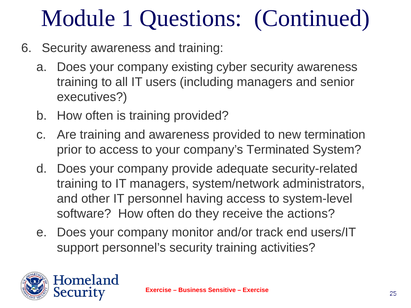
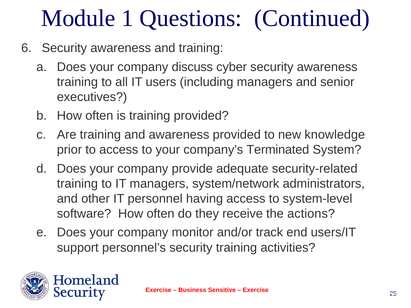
existing: existing -> discuss
termination: termination -> knowledge
